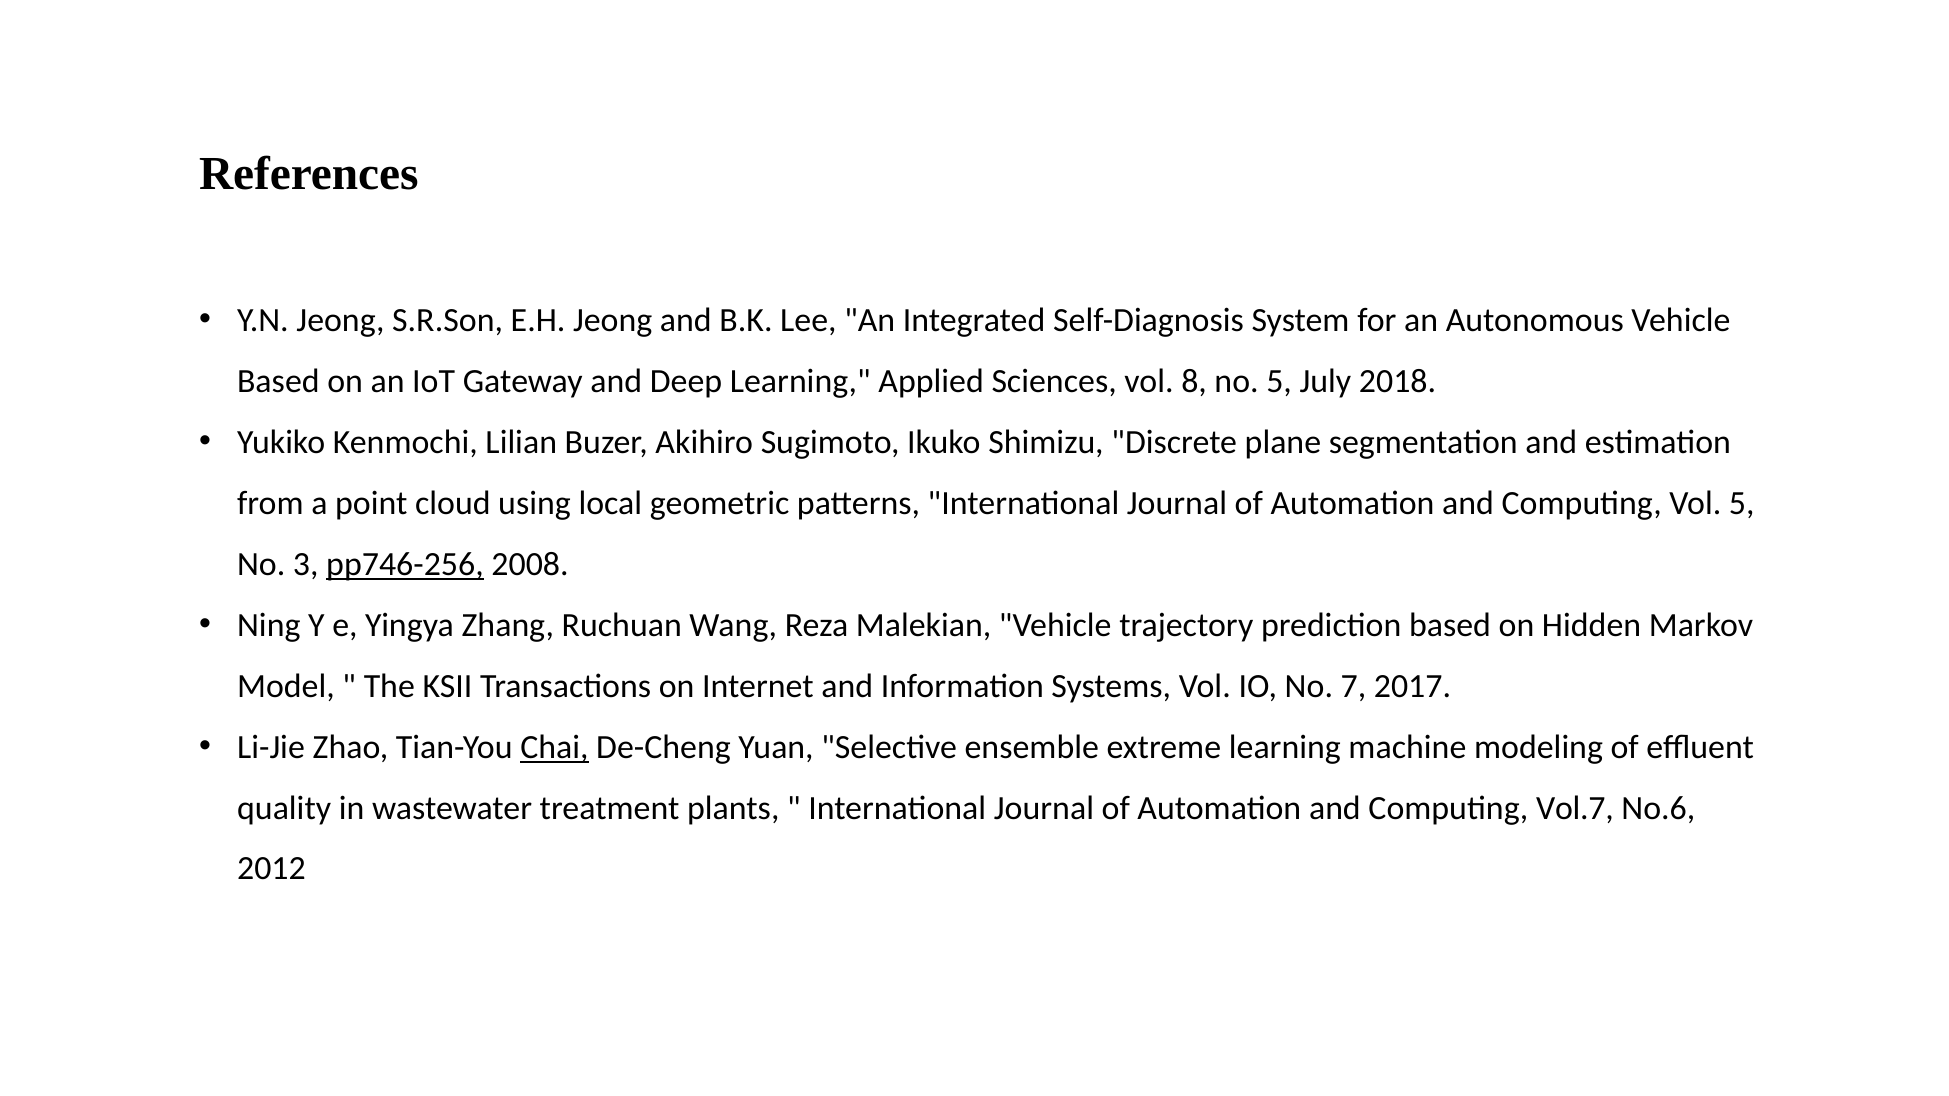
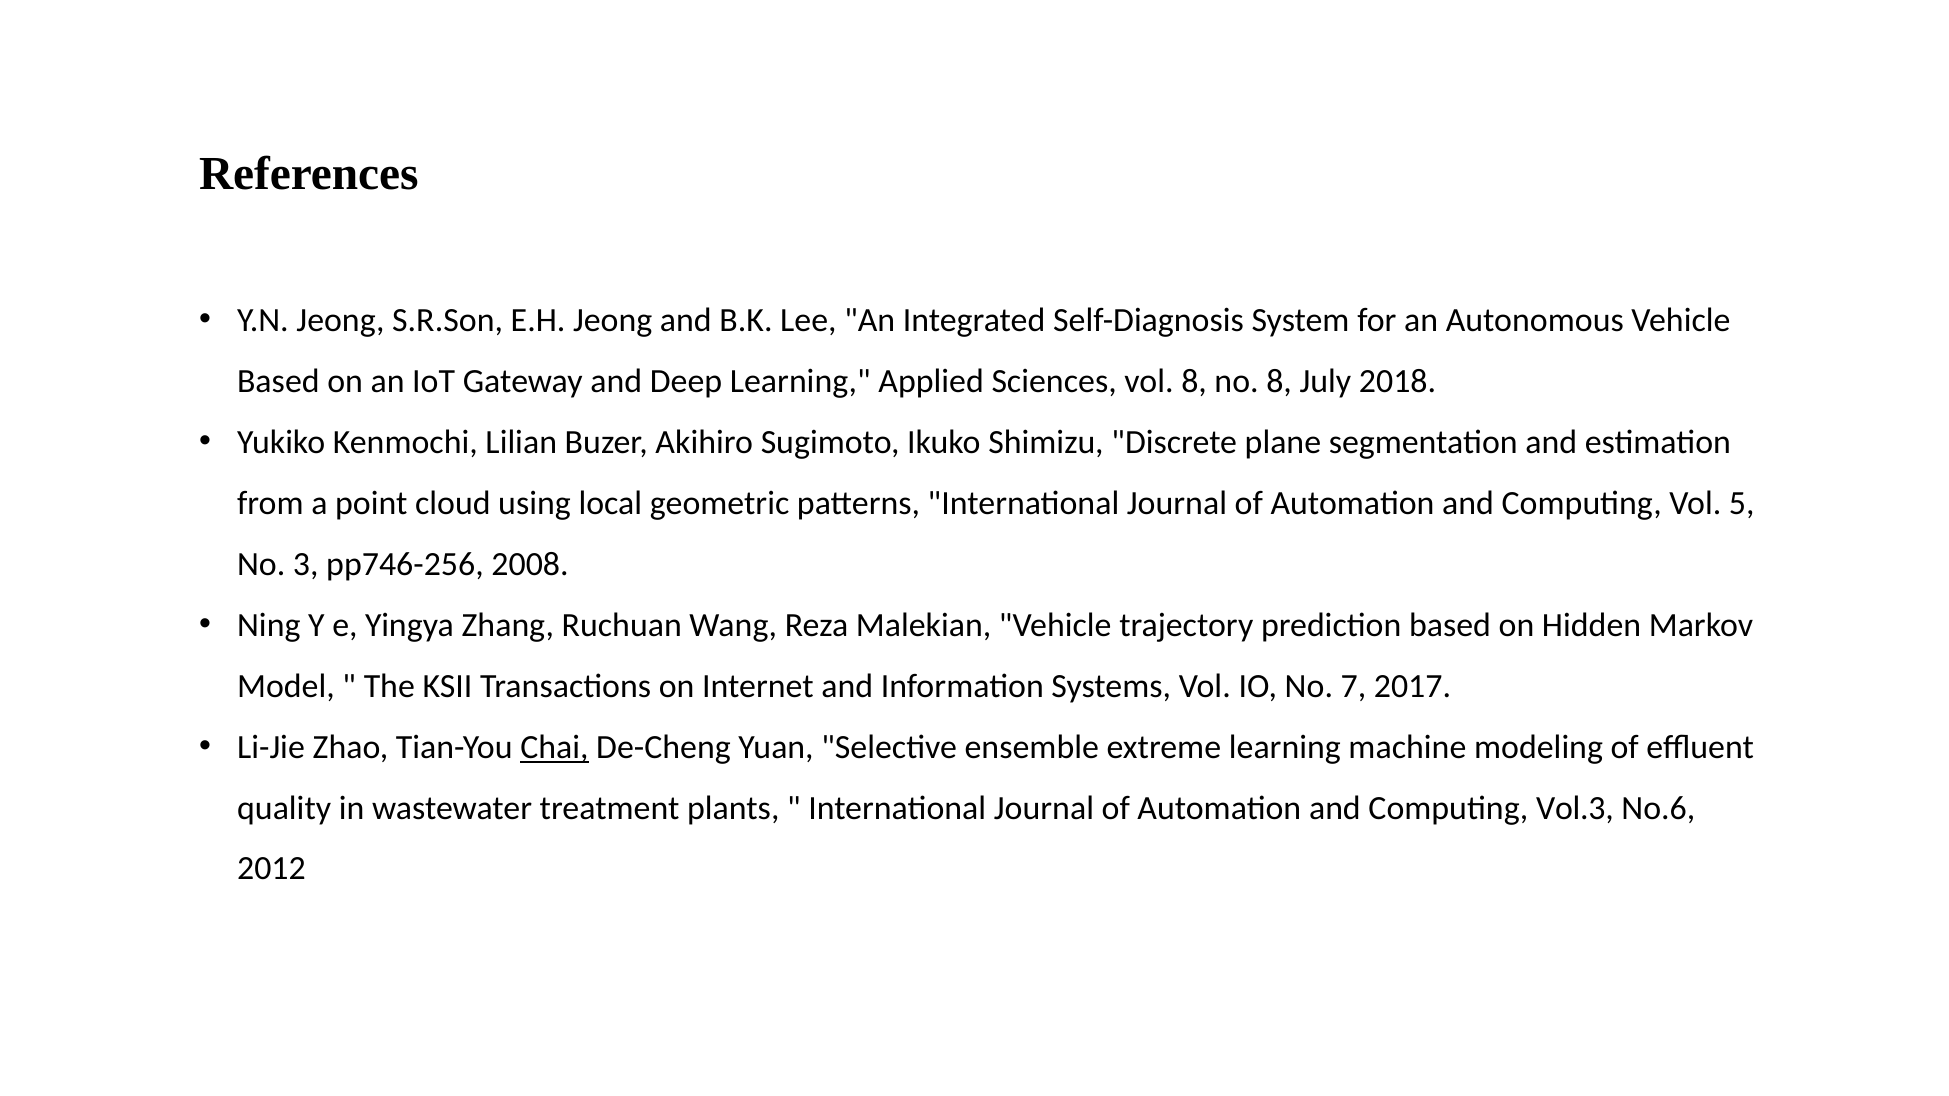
no 5: 5 -> 8
pp746-256 underline: present -> none
Vol.7: Vol.7 -> Vol.3
